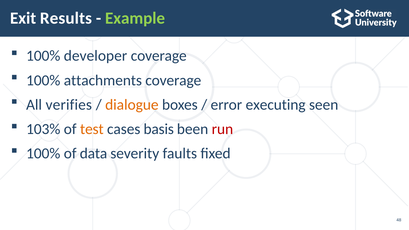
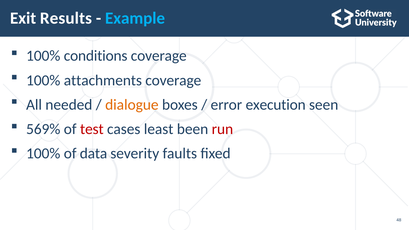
Example colour: light green -> light blue
developer: developer -> conditions
verifies: verifies -> needed
executing: executing -> execution
103%: 103% -> 569%
test colour: orange -> red
basis: basis -> least
